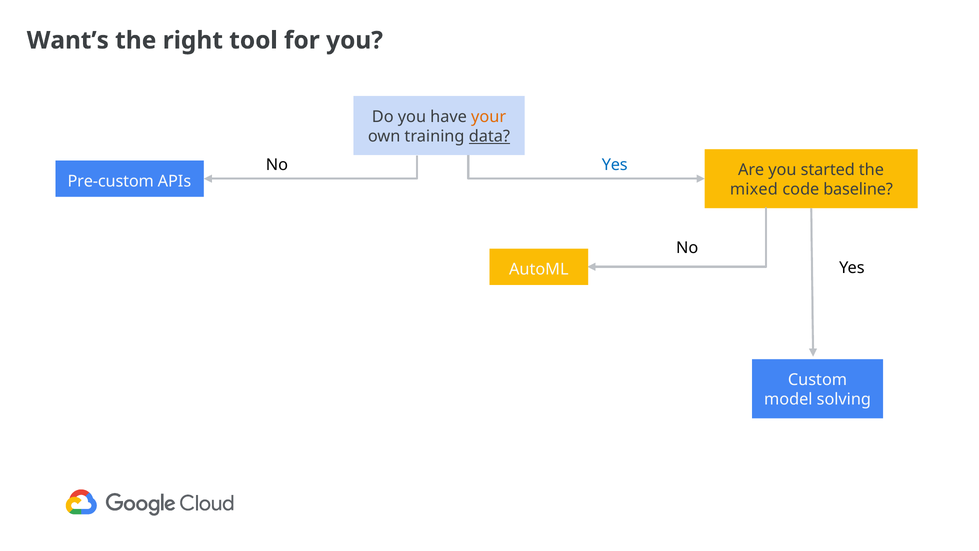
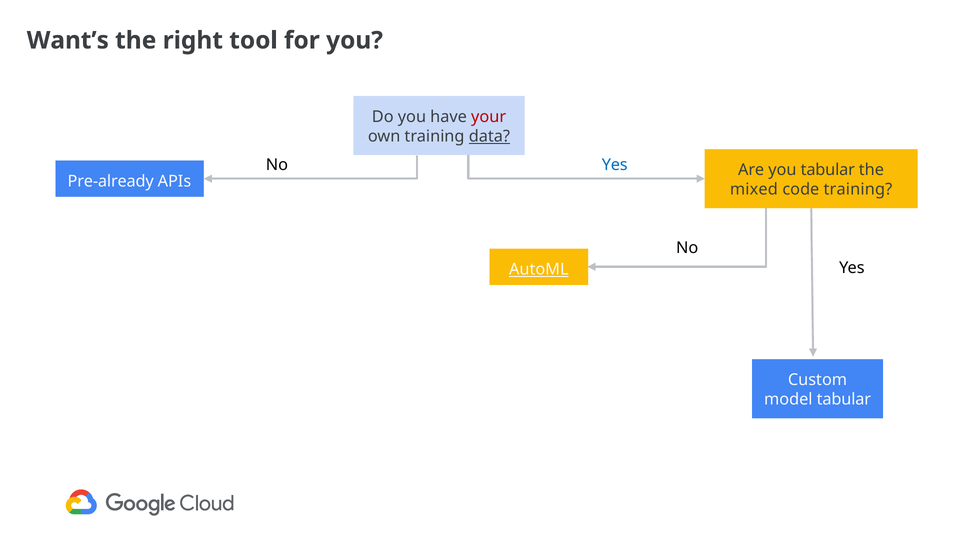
your colour: orange -> red
you started: started -> tabular
Pre-custom: Pre-custom -> Pre-already
code baseline: baseline -> training
AutoML underline: none -> present
model solving: solving -> tabular
